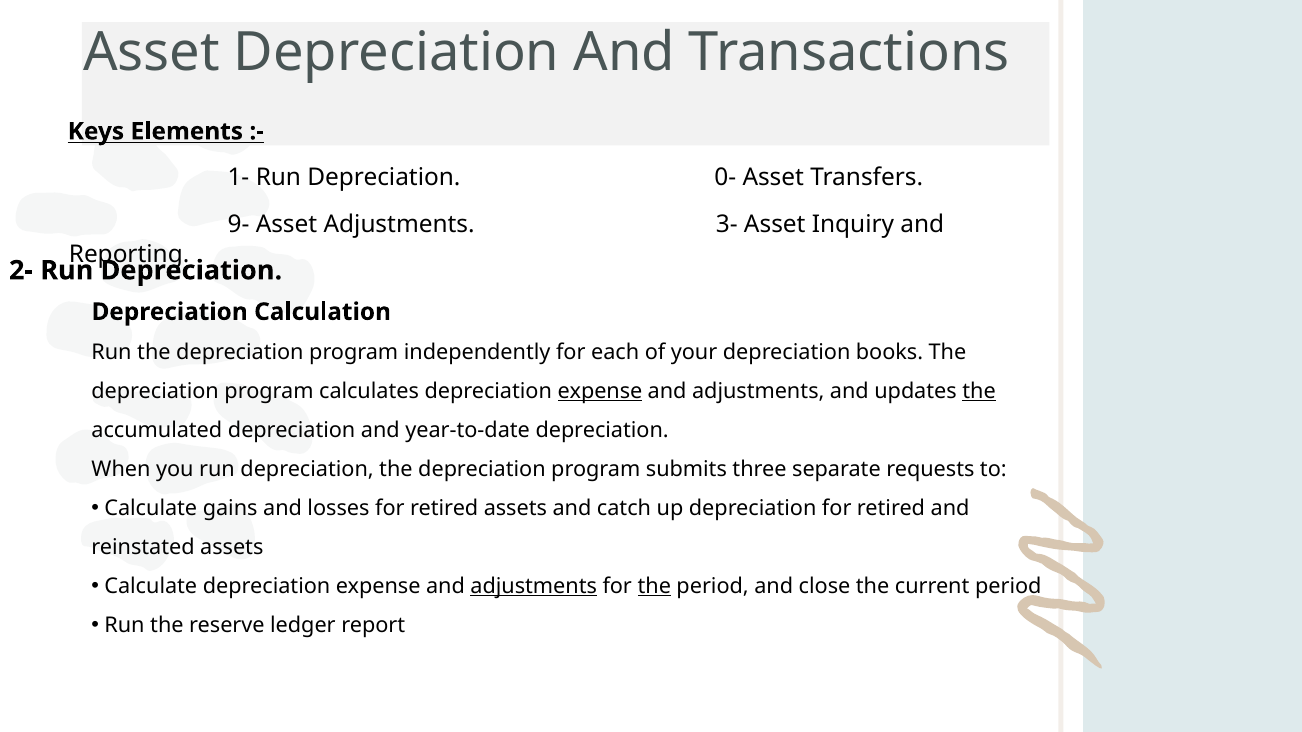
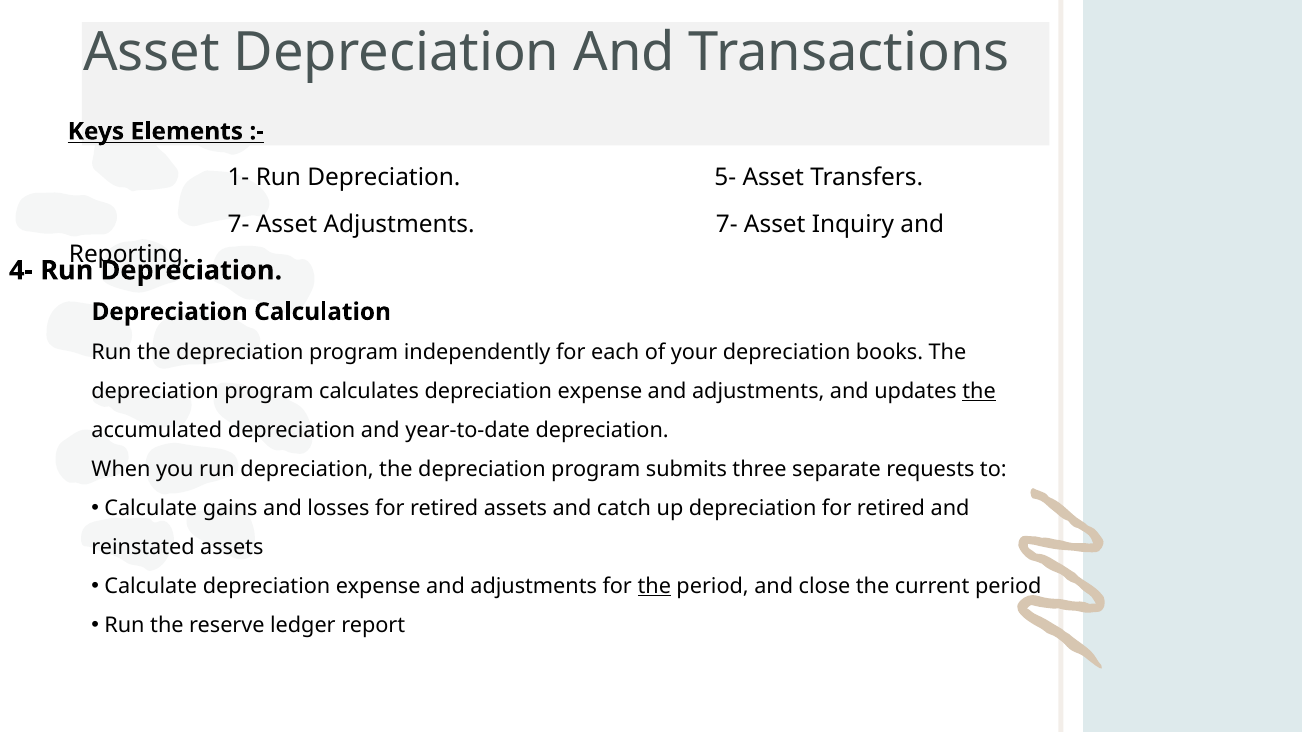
0-: 0- -> 5-
9- at (239, 225): 9- -> 7-
Adjustments 3-: 3- -> 7-
2-: 2- -> 4-
expense at (600, 391) underline: present -> none
adjustments at (534, 587) underline: present -> none
